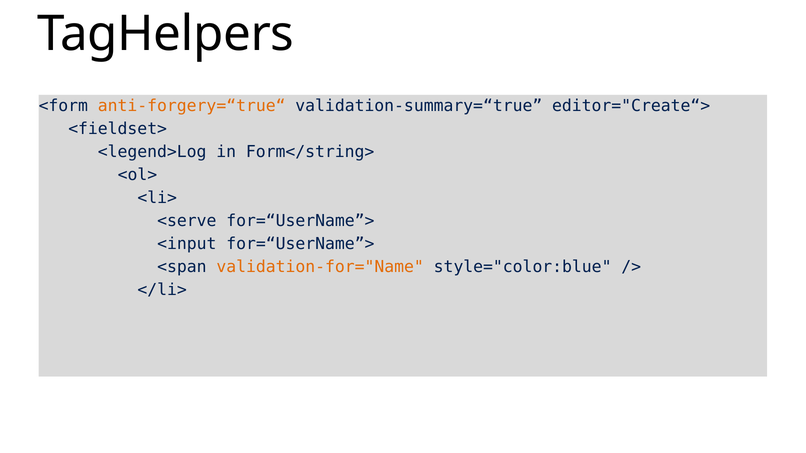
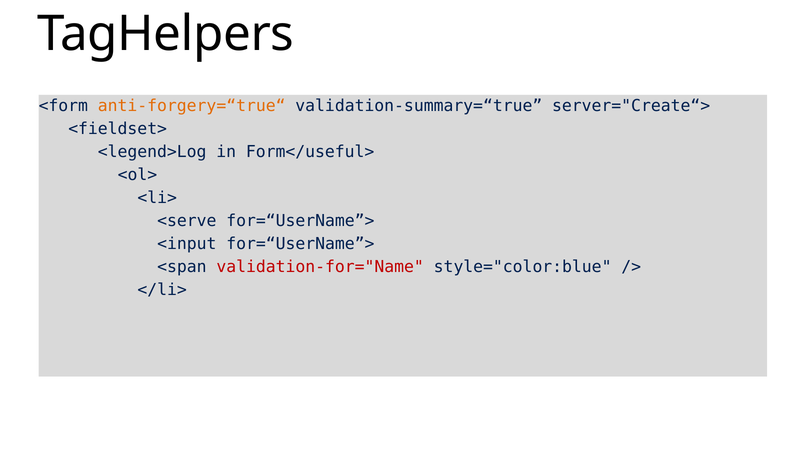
editor="Create“>: editor="Create“> -> server="Create“>
Form</string>: Form</string> -> Form</useful>
validation-for="Name colour: orange -> red
